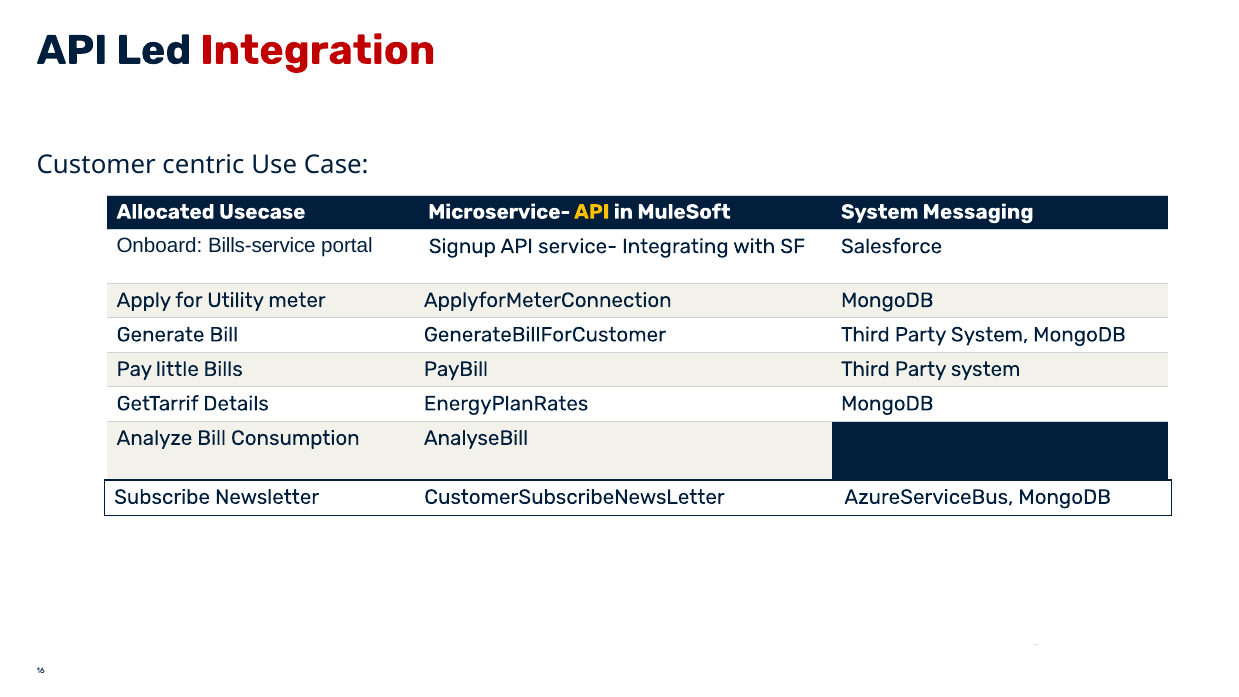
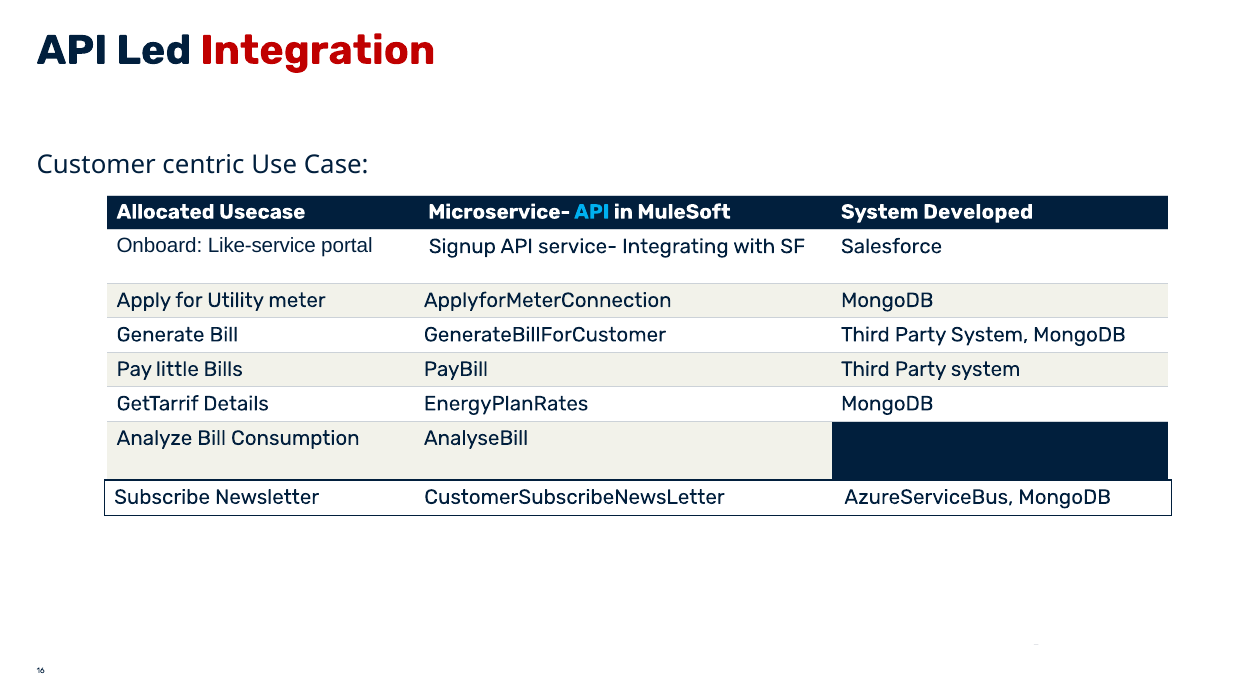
API at (592, 212) colour: yellow -> light blue
Messaging: Messaging -> Developed
Bills-service: Bills-service -> Like-service
